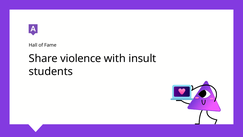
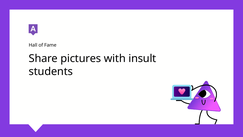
violence: violence -> pictures
